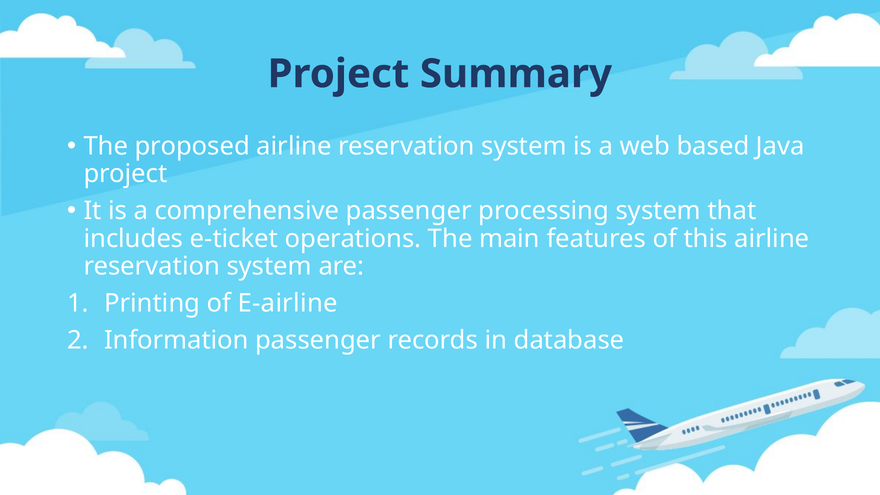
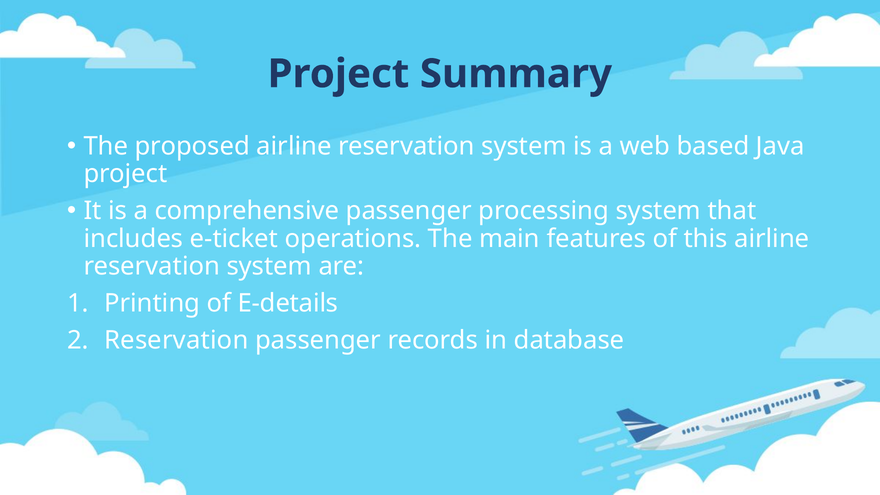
E-airline: E-airline -> E-details
Information at (176, 340): Information -> Reservation
